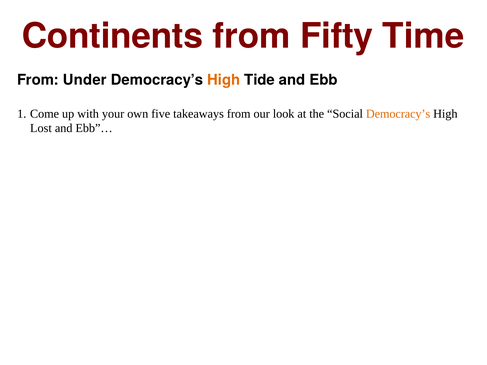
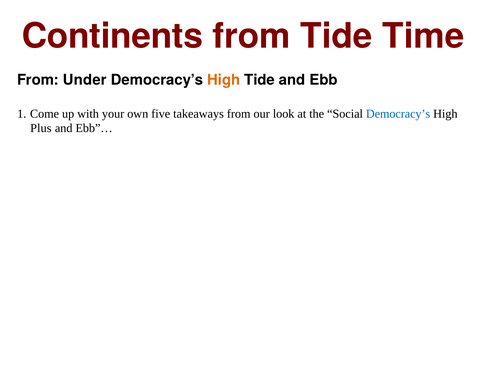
from Fifty: Fifty -> Tide
Democracy’s at (398, 114) colour: orange -> blue
Lost: Lost -> Plus
